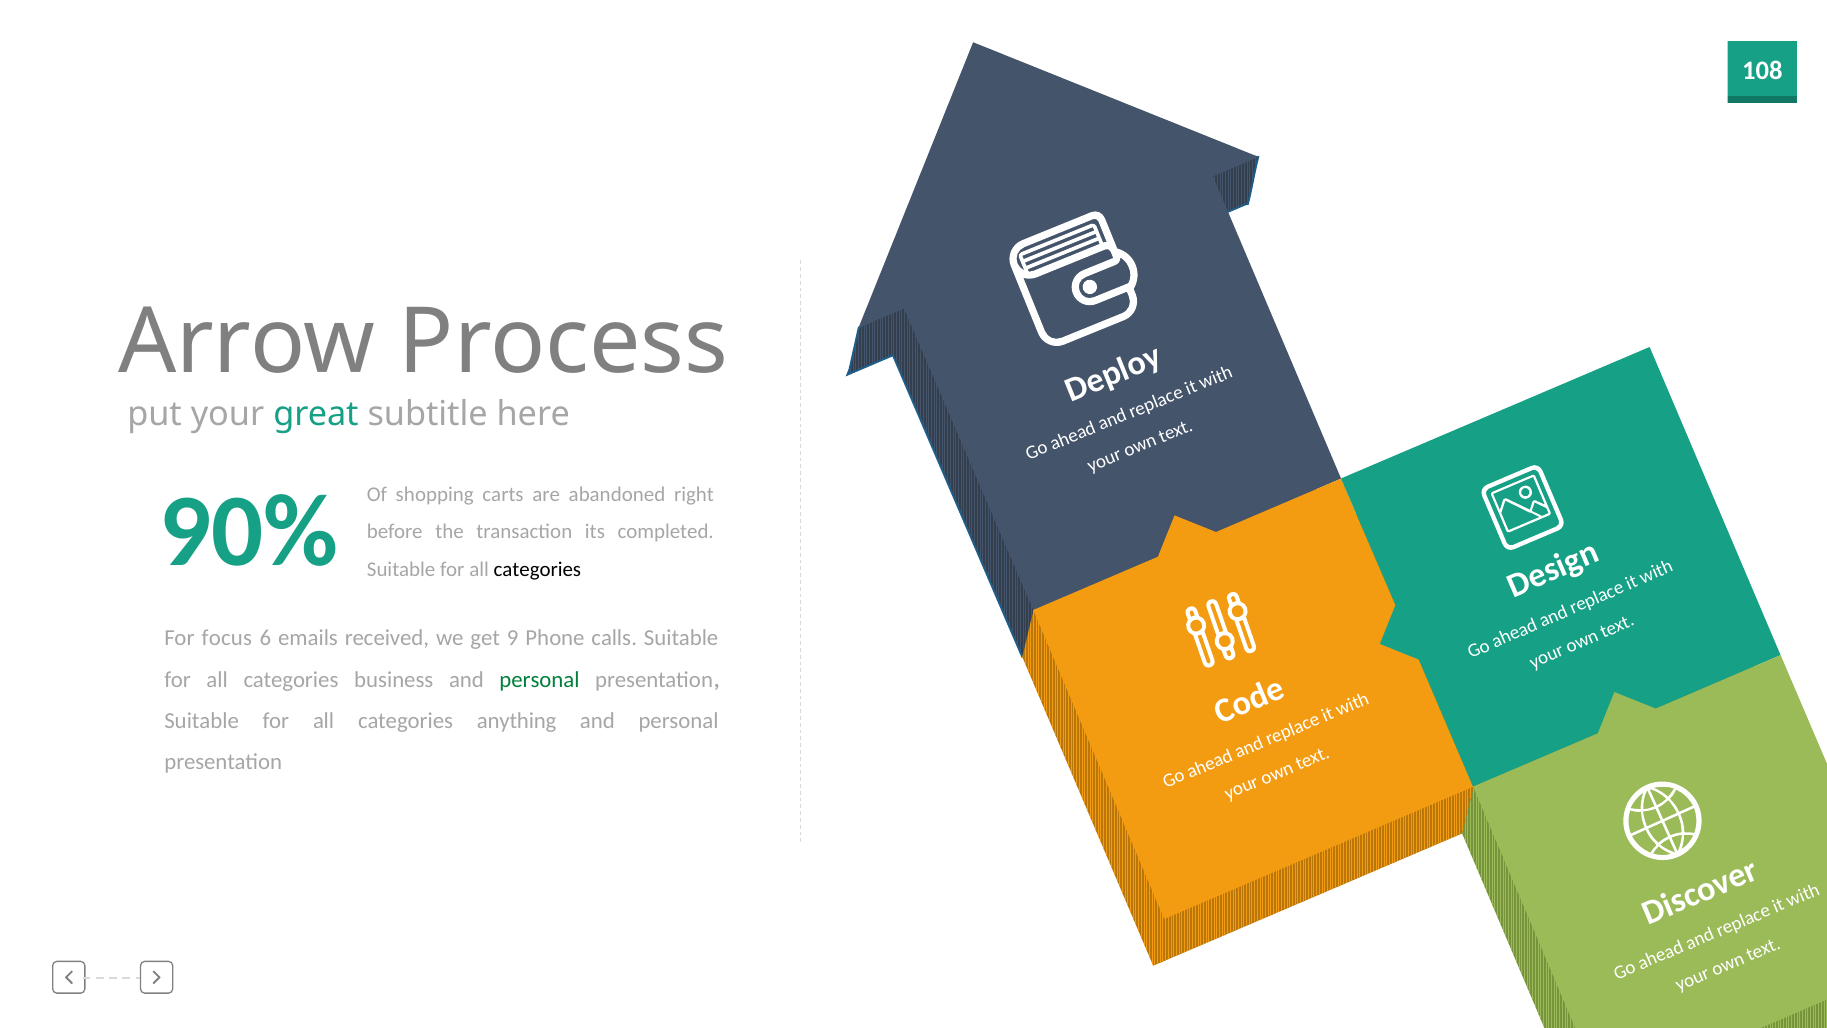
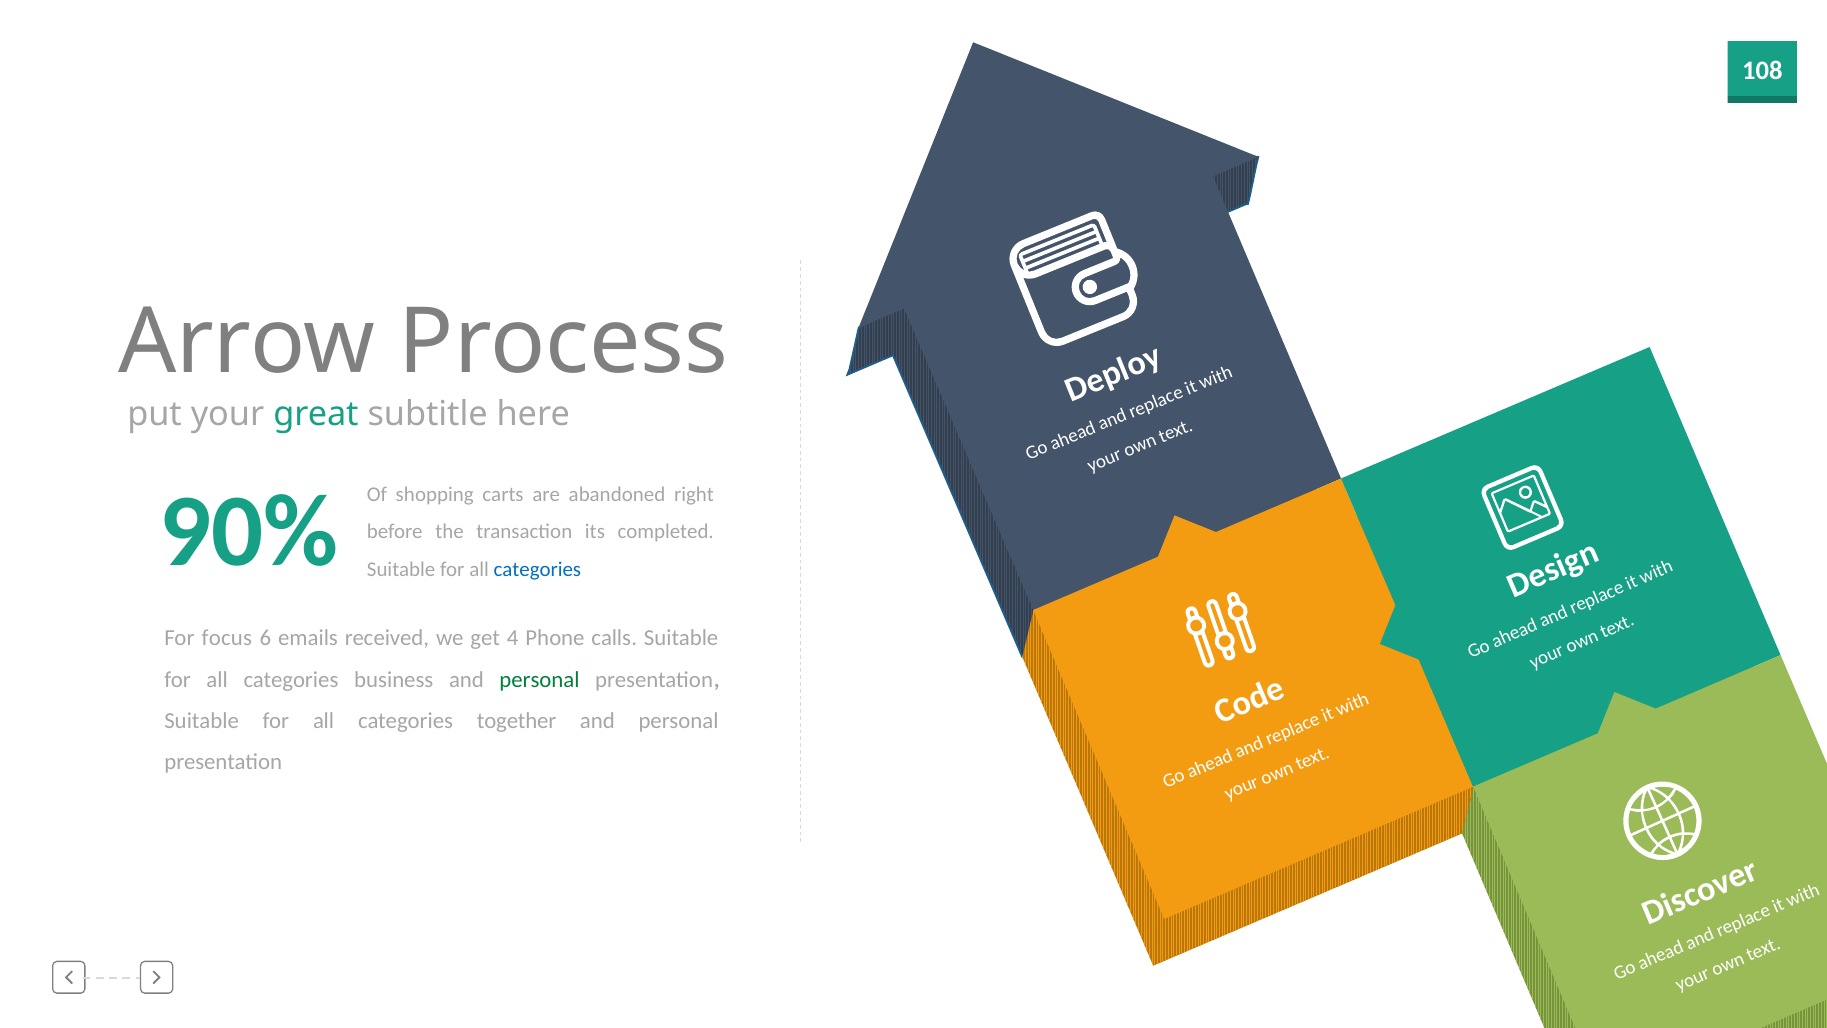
categories at (537, 569) colour: black -> blue
9: 9 -> 4
anything: anything -> together
